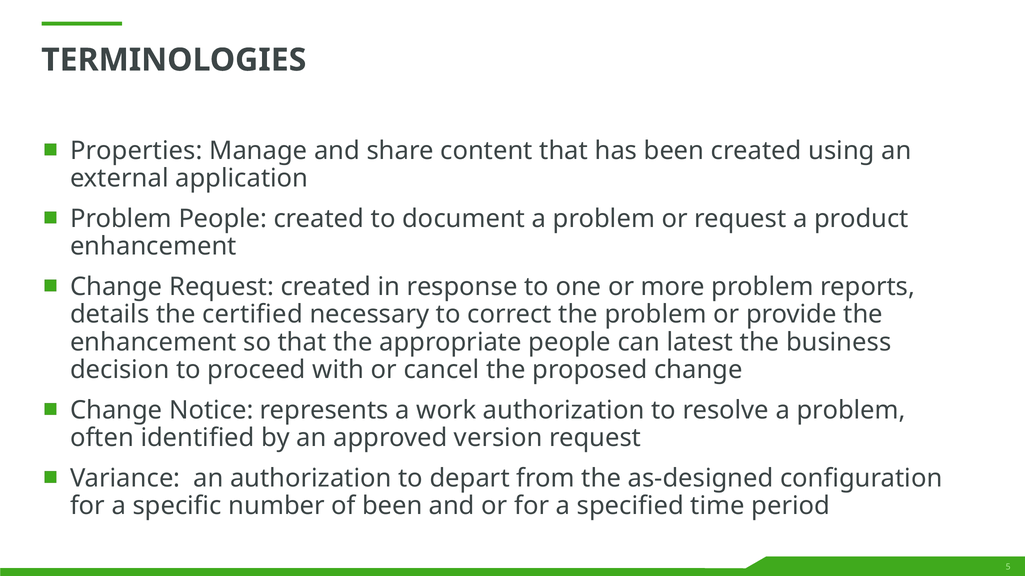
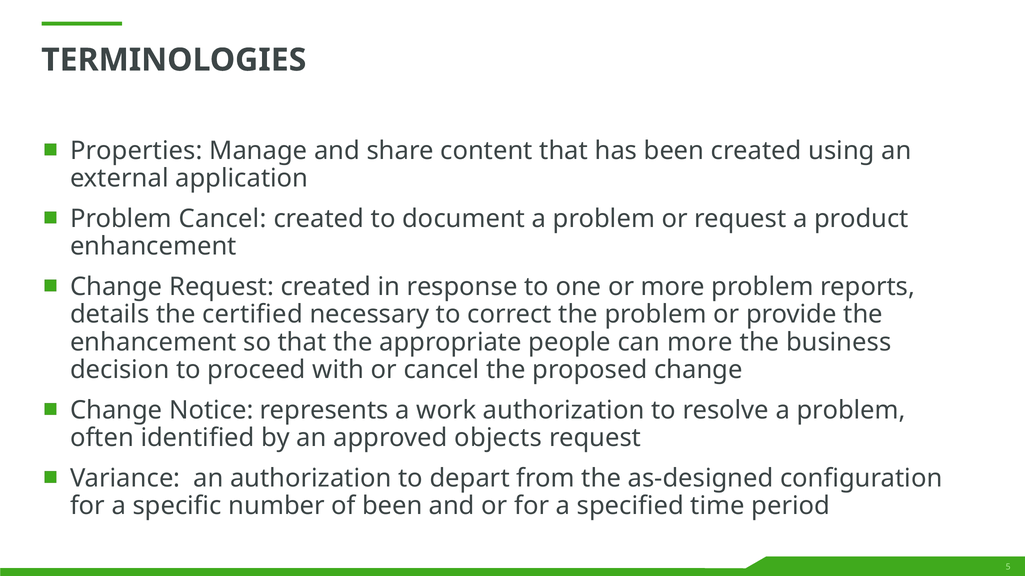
Problem People: People -> Cancel
can latest: latest -> more
version: version -> objects
